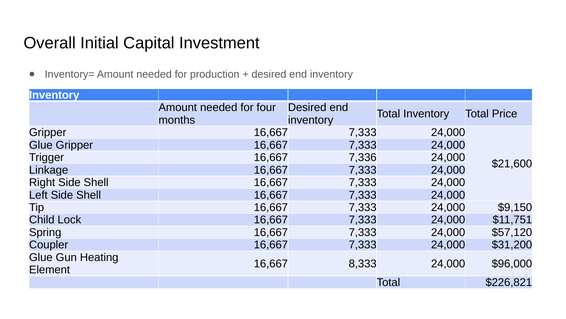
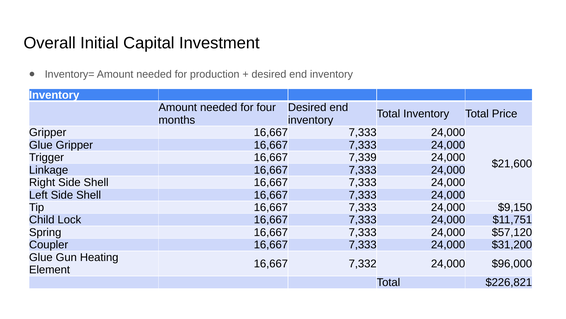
7,336: 7,336 -> 7,339
8,333: 8,333 -> 7,332
